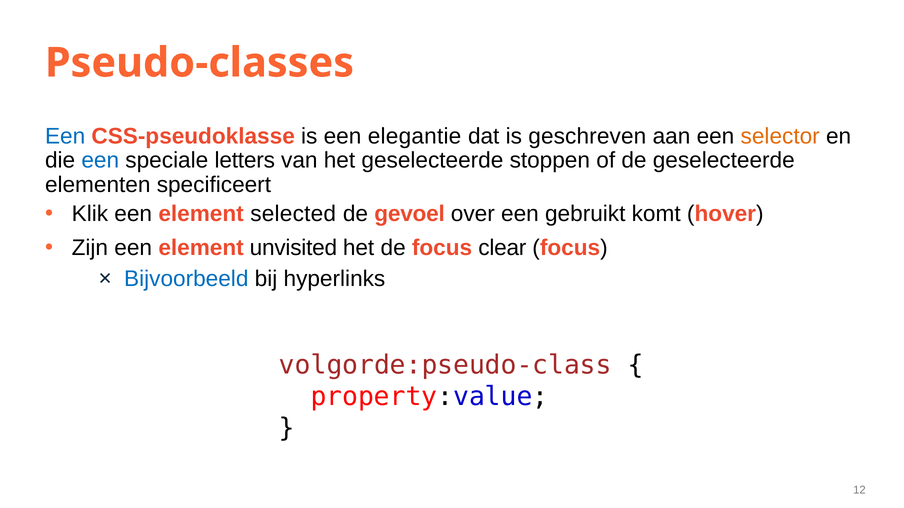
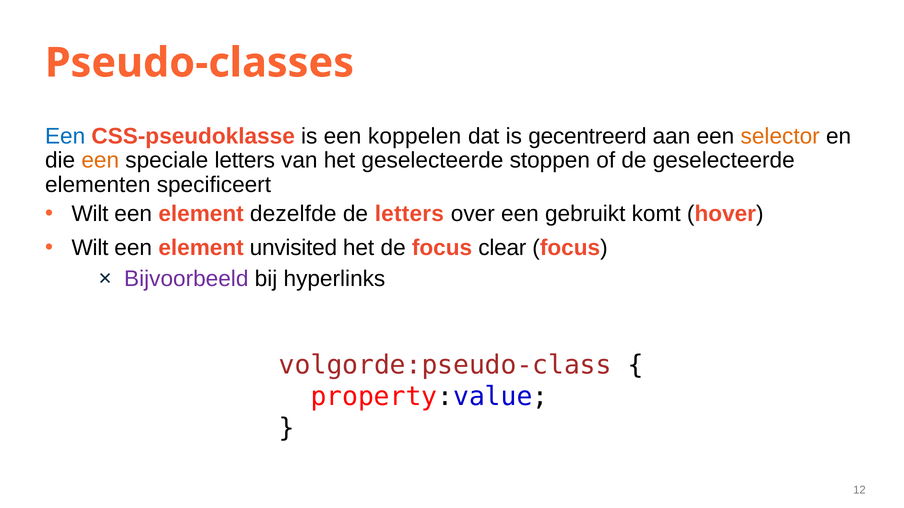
elegantie: elegantie -> koppelen
geschreven: geschreven -> gecentreerd
een at (100, 161) colour: blue -> orange
Klik at (90, 214): Klik -> Wilt
selected: selected -> dezelfde
de gevoel: gevoel -> letters
Zijn at (90, 248): Zijn -> Wilt
Bijvoorbeeld colour: blue -> purple
